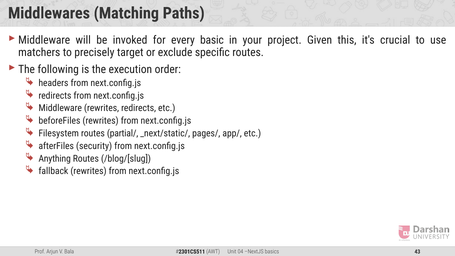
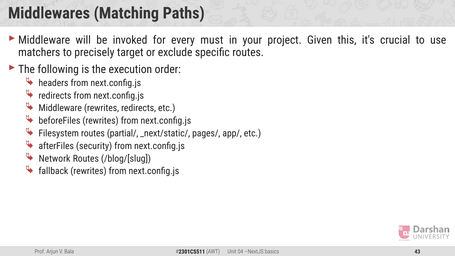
basic: basic -> must
Anything: Anything -> Network
